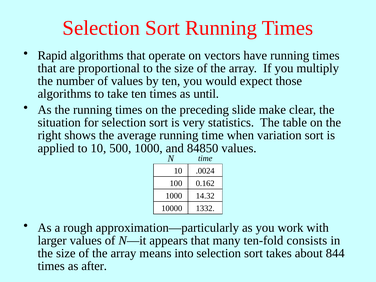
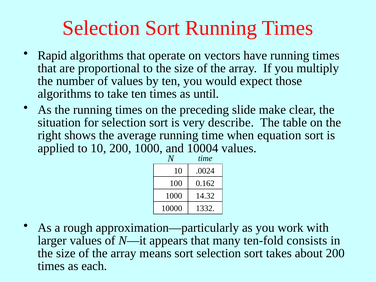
statistics: statistics -> describe
variation: variation -> equation
10 500: 500 -> 200
84850: 84850 -> 10004
means into: into -> sort
about 844: 844 -> 200
after: after -> each
